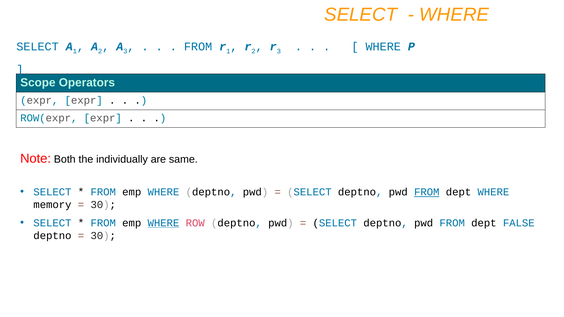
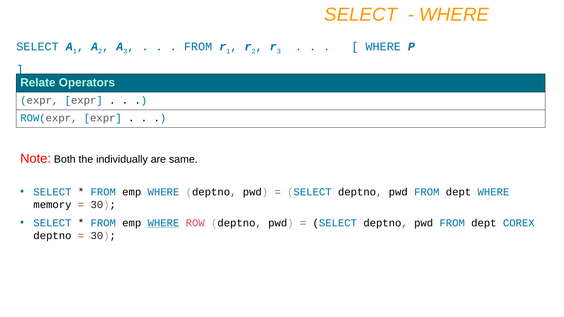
Scope: Scope -> Relate
FROM at (427, 192) underline: present -> none
FALSE: FALSE -> COREX
